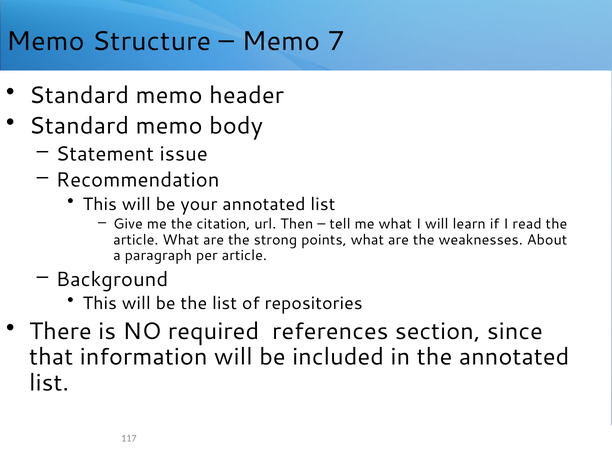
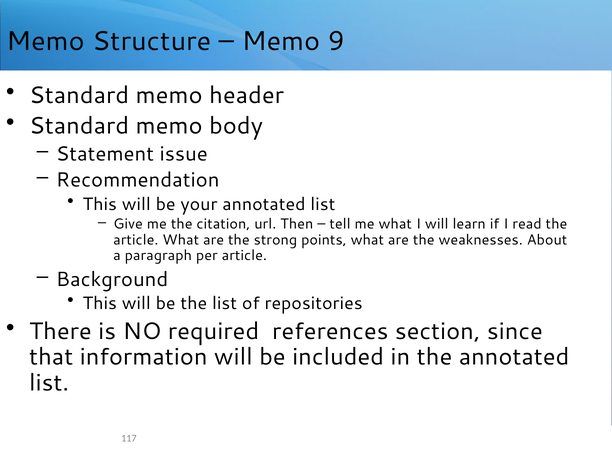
7: 7 -> 9
